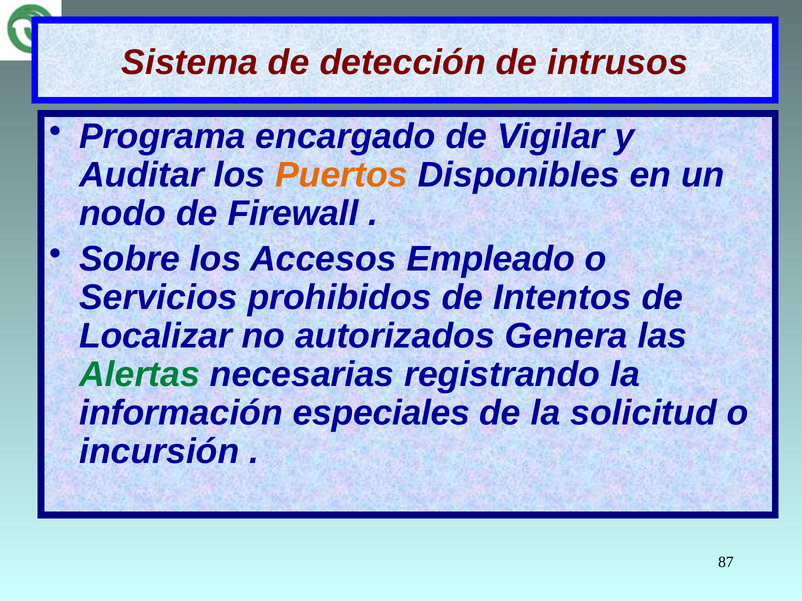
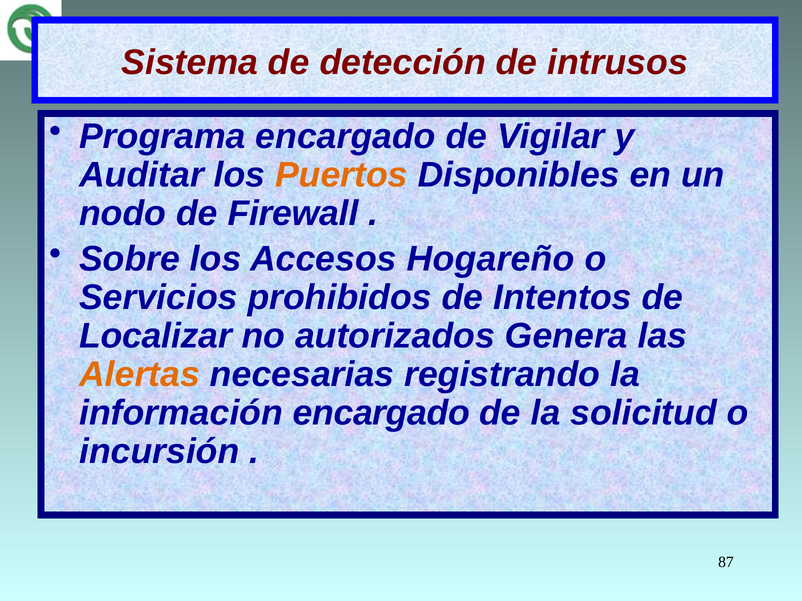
Empleado: Empleado -> Hogareño
Alertas colour: green -> orange
información especiales: especiales -> encargado
